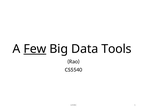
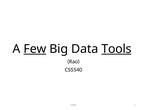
Tools underline: none -> present
